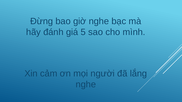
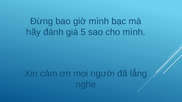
giờ nghe: nghe -> mình
